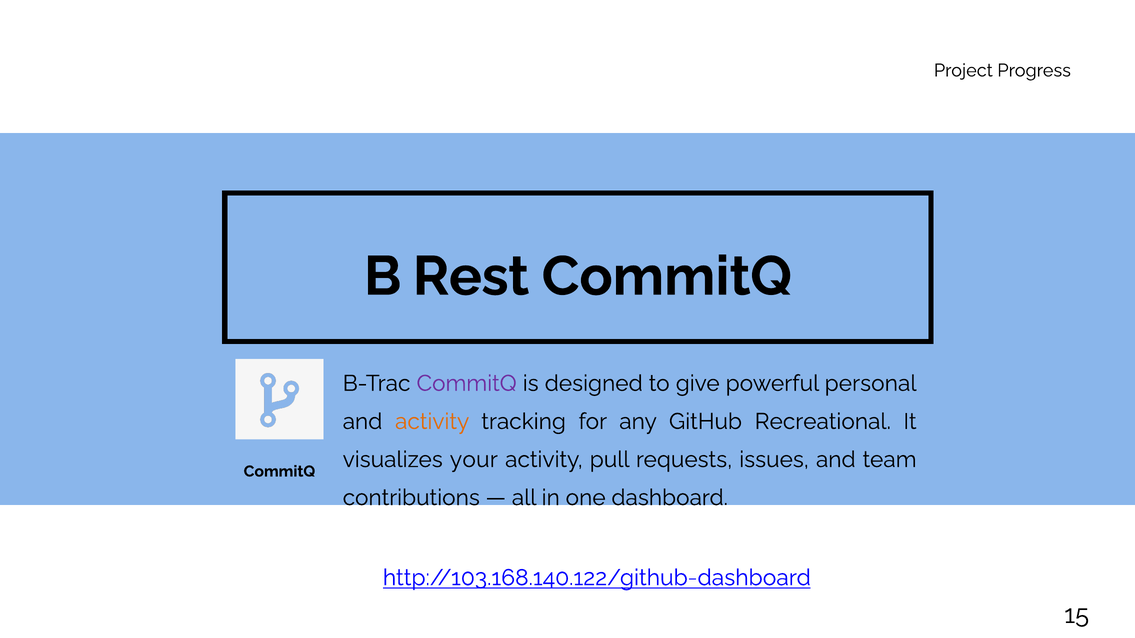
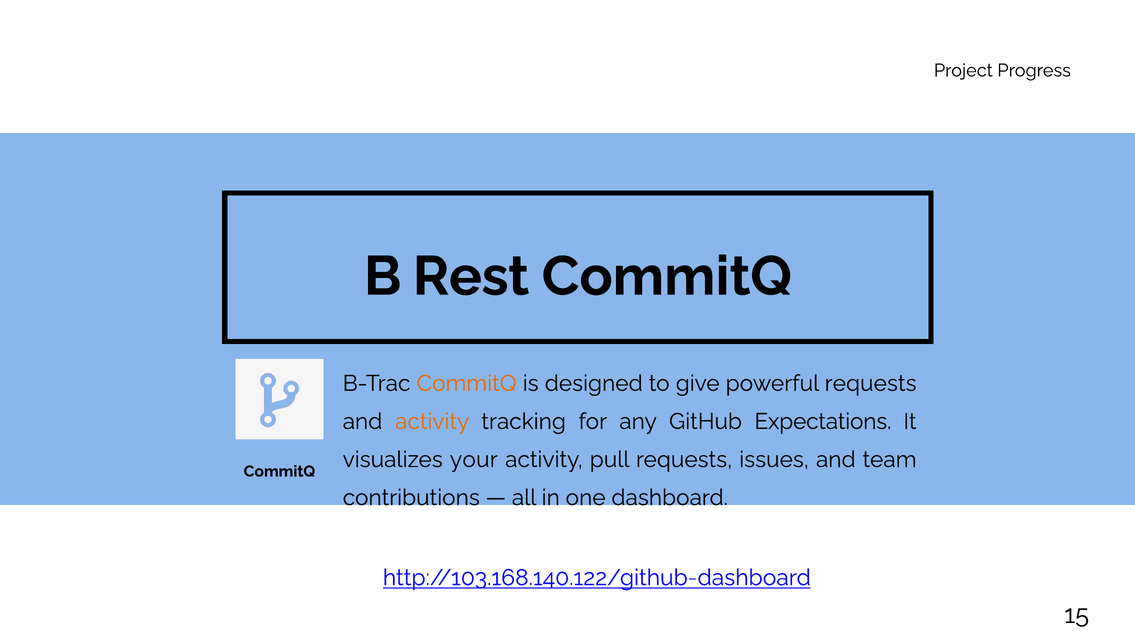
CommitQ at (467, 384) colour: purple -> orange
powerful personal: personal -> requests
Recreational: Recreational -> Expectations
